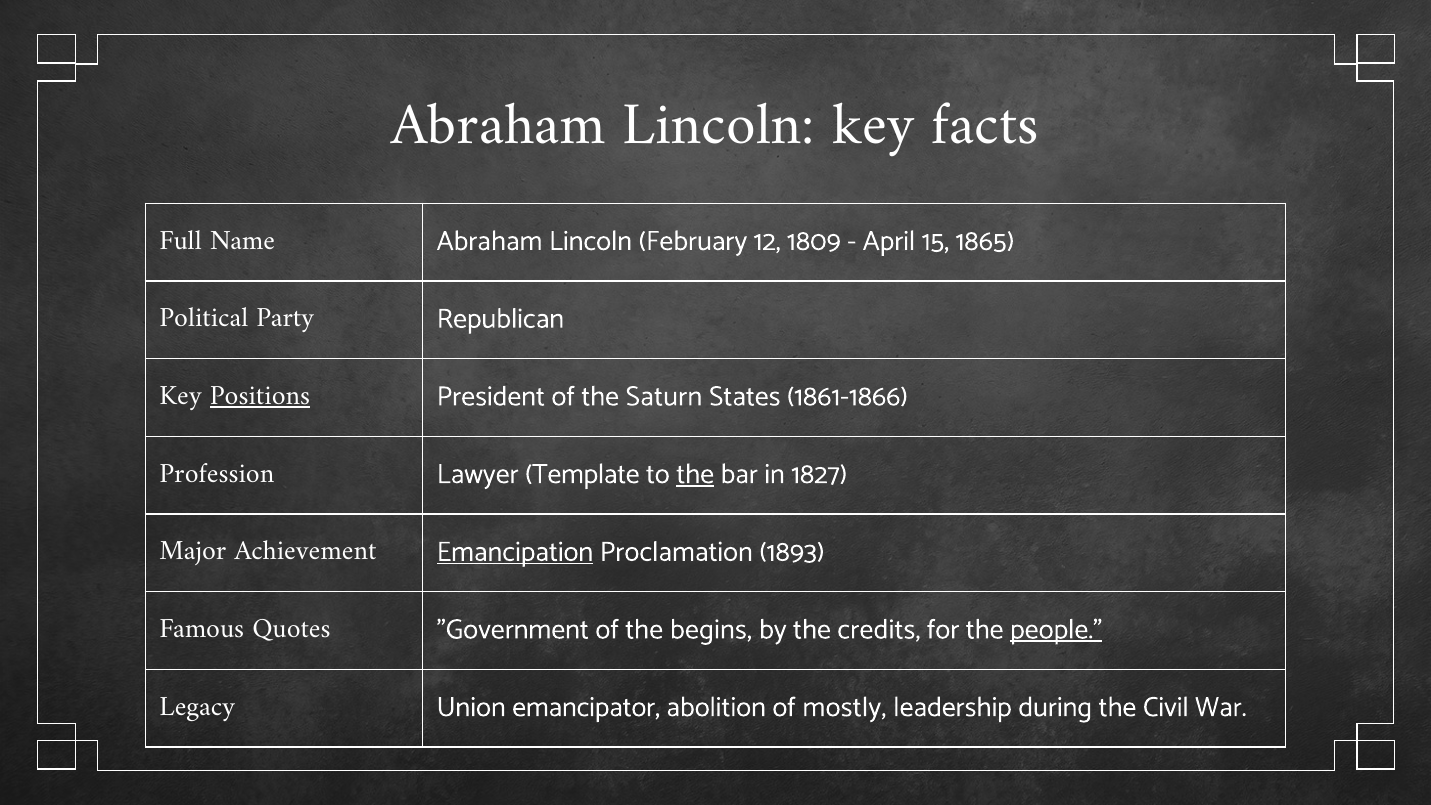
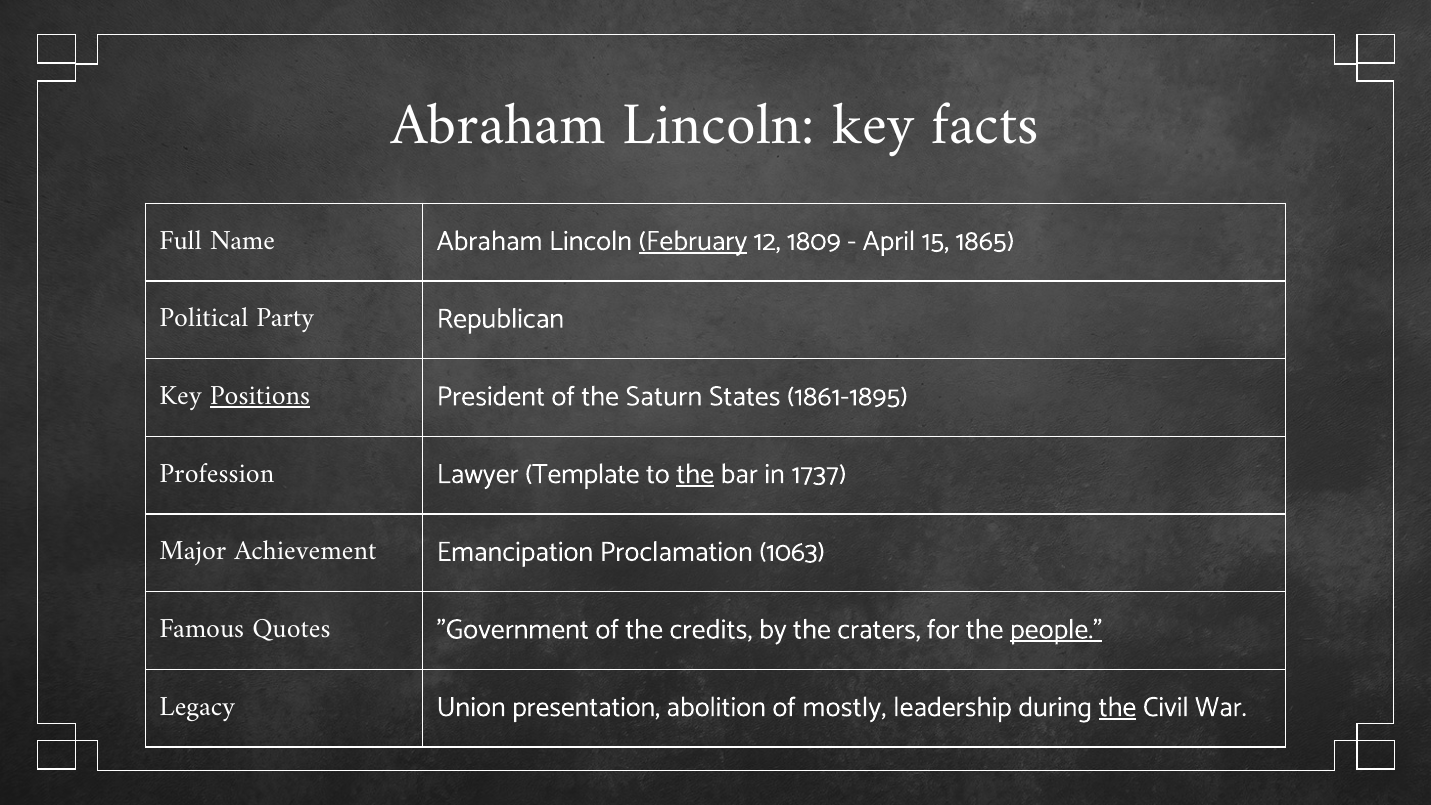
February underline: none -> present
1861-1866: 1861-1866 -> 1861-1895
1827: 1827 -> 1737
Emancipation underline: present -> none
1893: 1893 -> 1063
begins: begins -> credits
credits: credits -> craters
emancipator: emancipator -> presentation
the at (1117, 707) underline: none -> present
